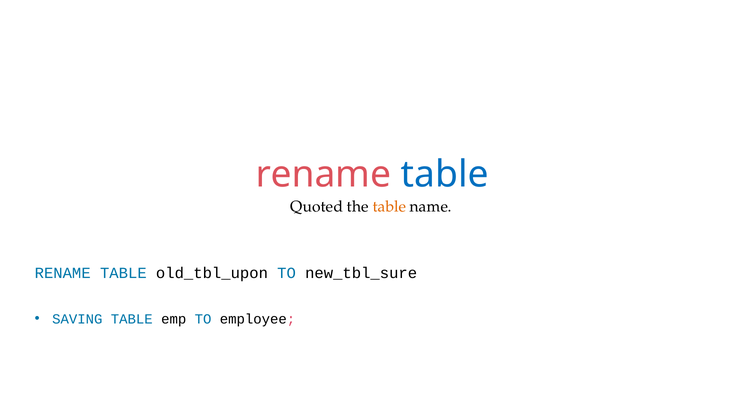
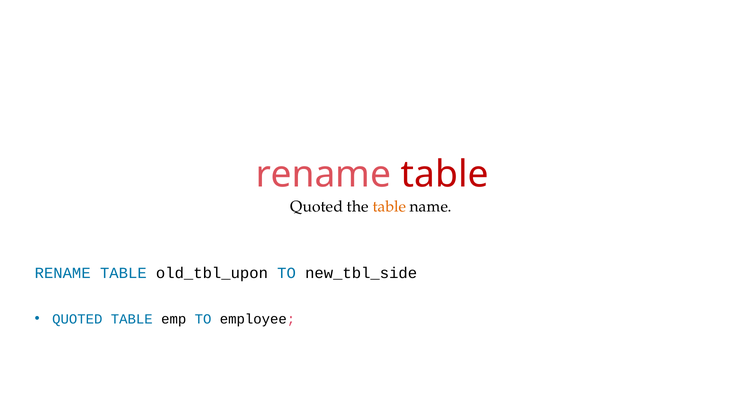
table at (445, 175) colour: blue -> red
new_tbl_sure: new_tbl_sure -> new_tbl_side
SAVING at (77, 319): SAVING -> QUOTED
